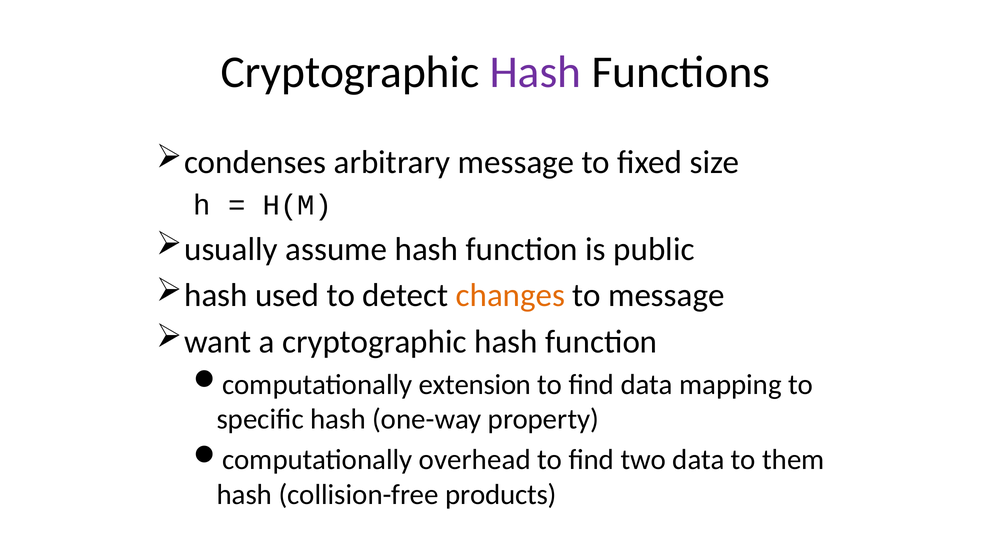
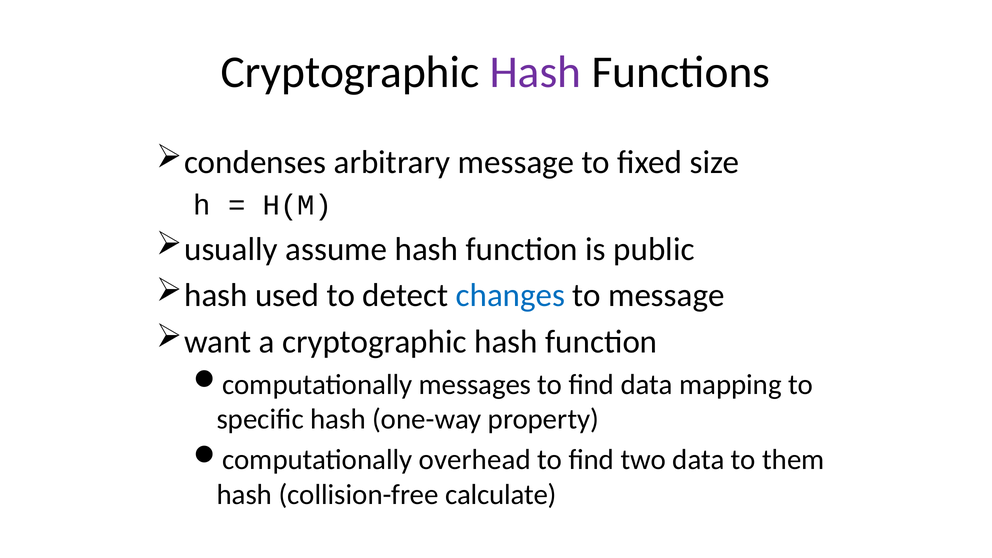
changes colour: orange -> blue
extension: extension -> messages
products: products -> calculate
